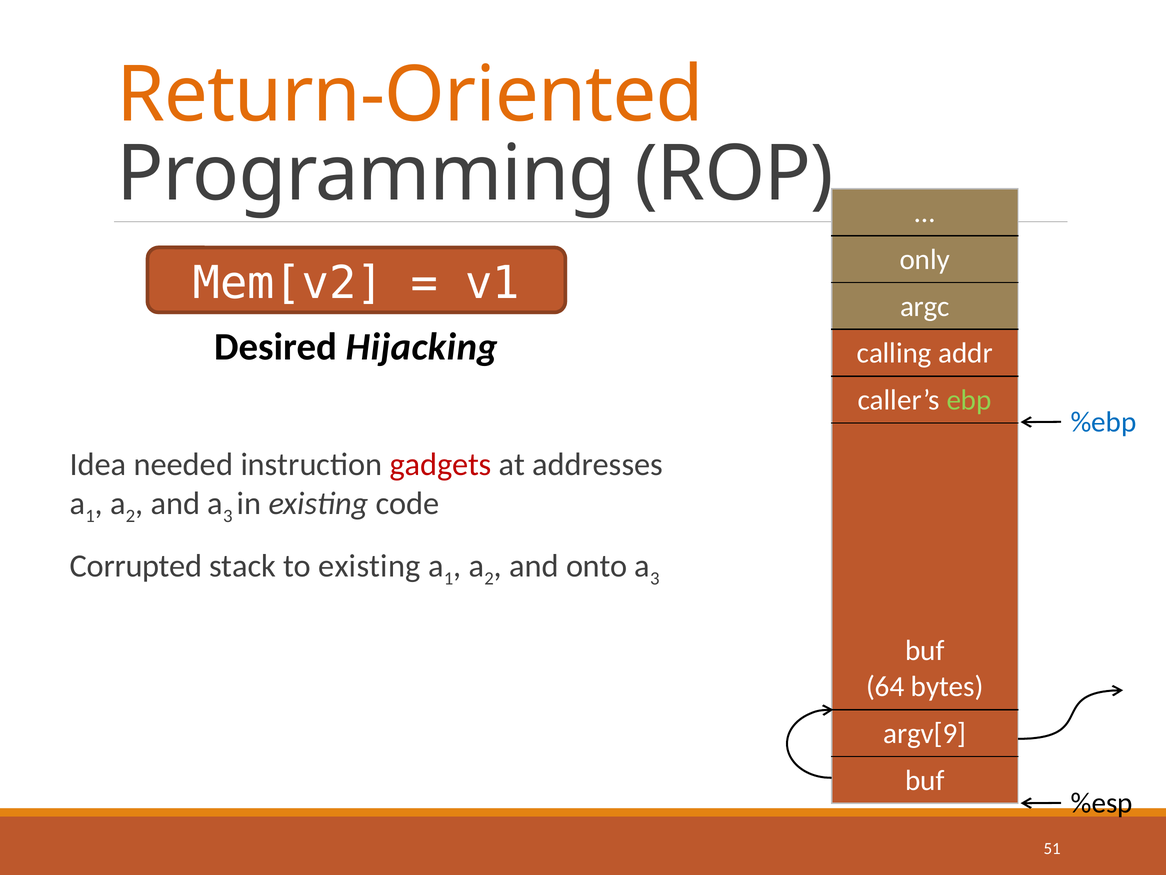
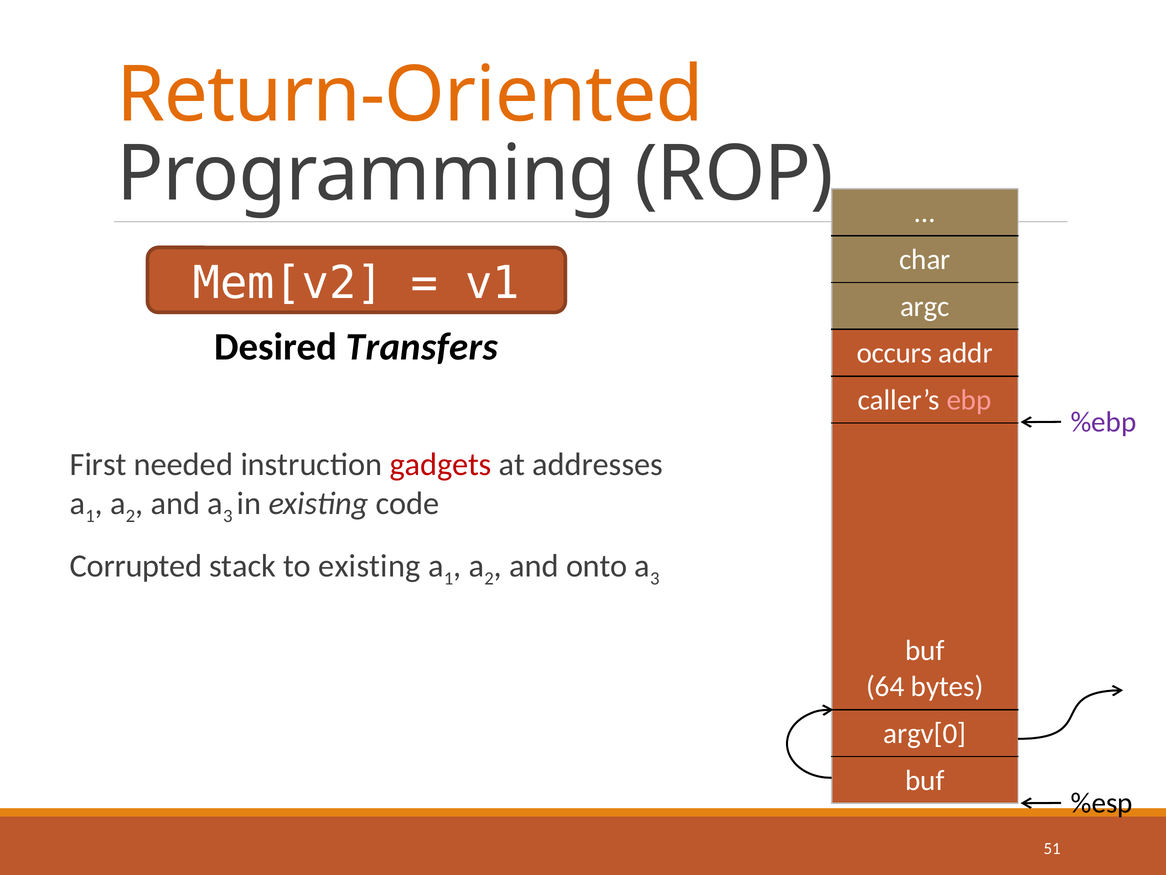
only: only -> char
Hijacking: Hijacking -> Transfers
calling: calling -> occurs
ebp colour: light green -> pink
%ebp colour: blue -> purple
Idea: Idea -> First
argv[9: argv[9 -> argv[0
